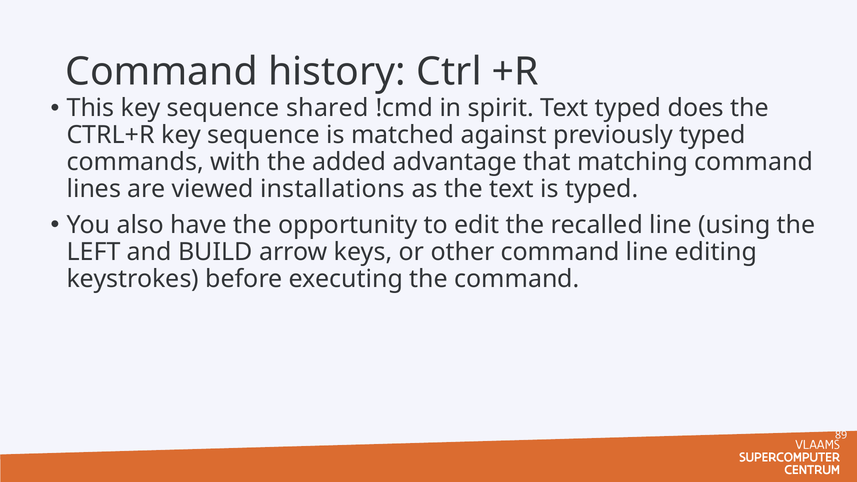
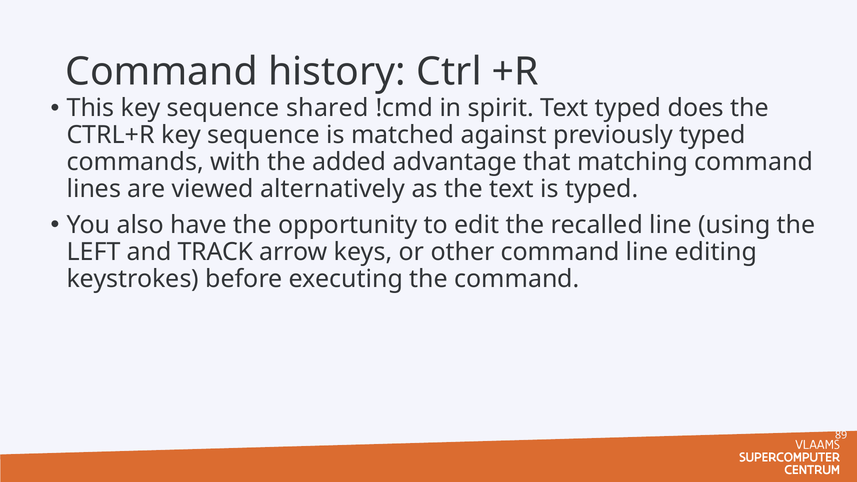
installations: installations -> alternatively
BUILD: BUILD -> TRACK
